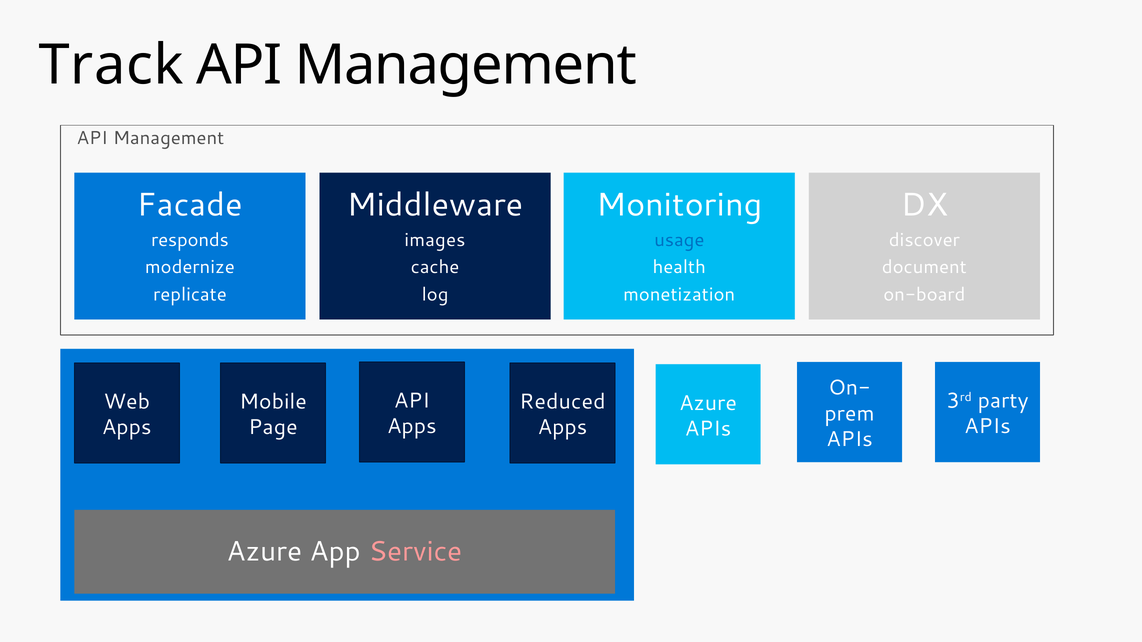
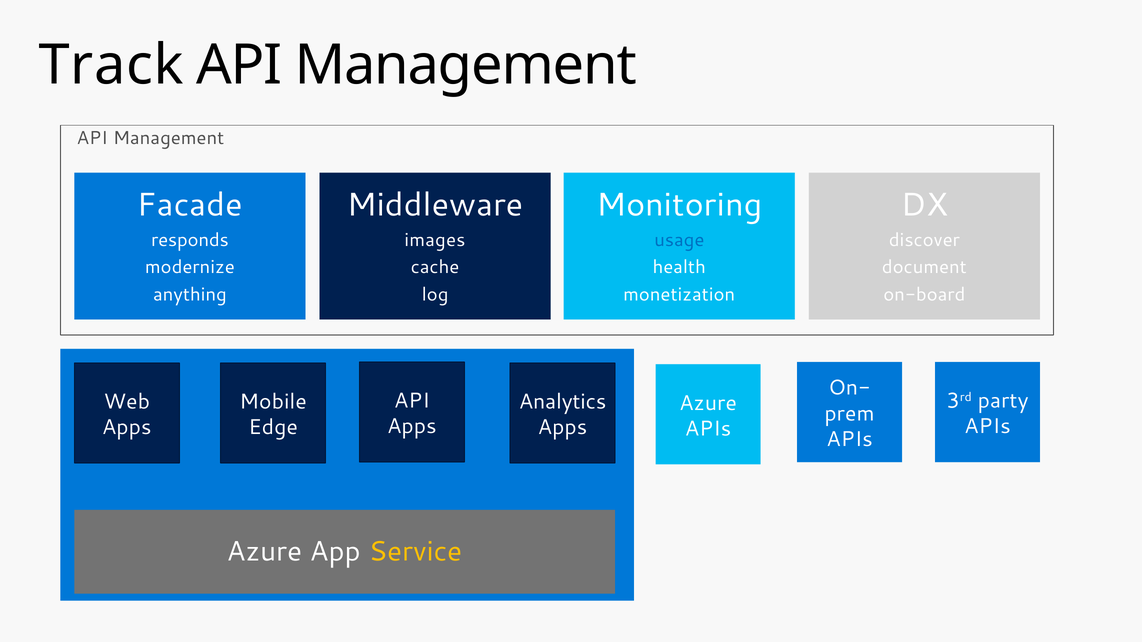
replicate: replicate -> anything
Reduced: Reduced -> Analytics
Page: Page -> Edge
Service colour: pink -> yellow
